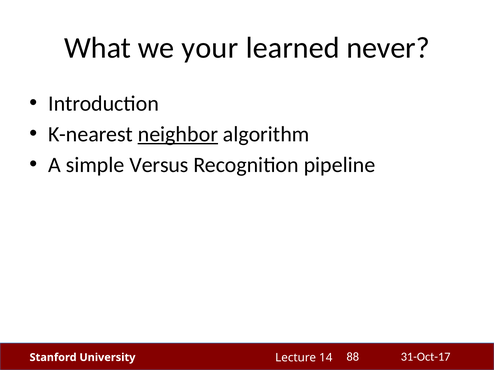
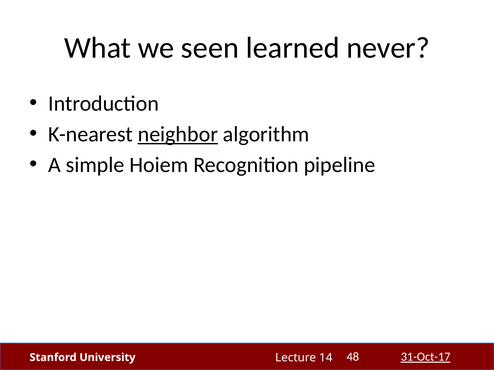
your: your -> seen
Versus: Versus -> Hoiem
31-Oct-17 underline: none -> present
88: 88 -> 48
